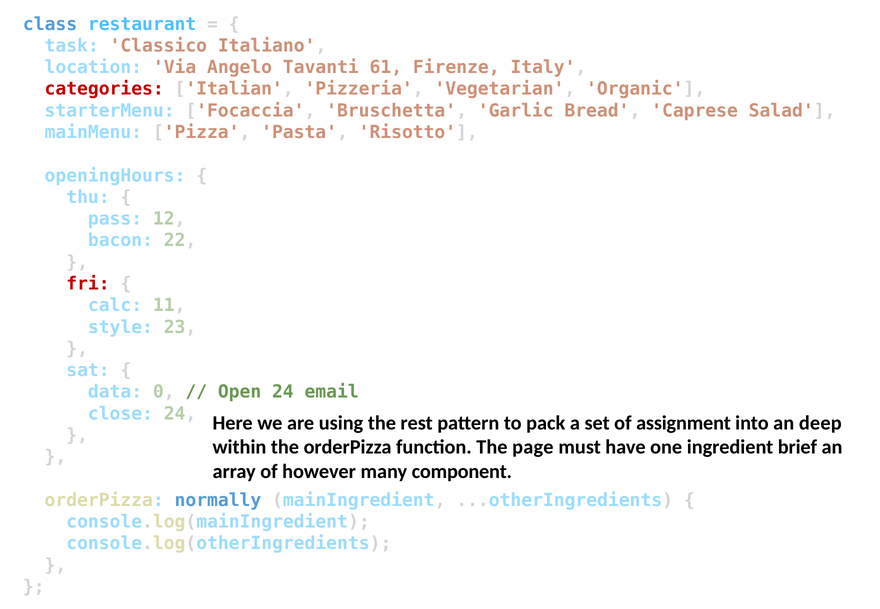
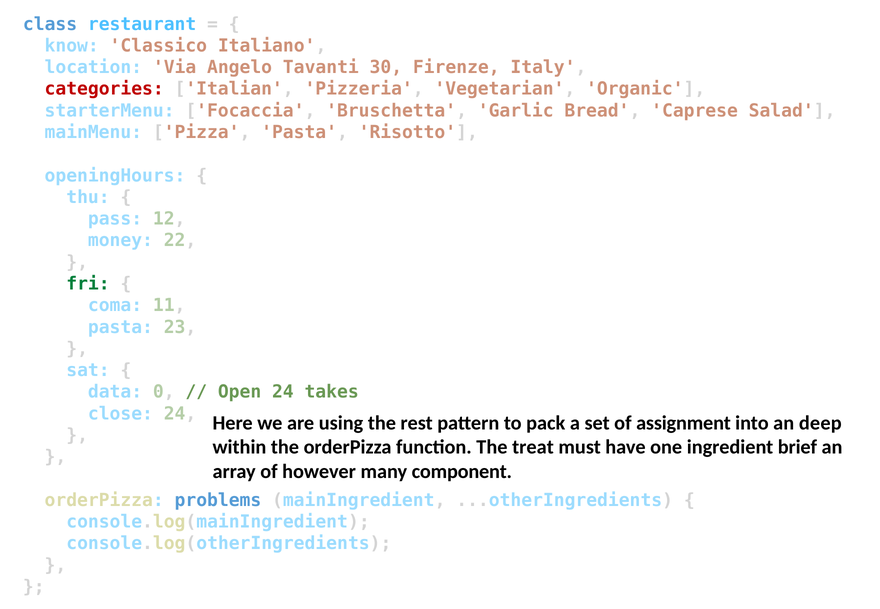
task: task -> know
61: 61 -> 30
bacon: bacon -> money
fri colour: red -> green
calc: calc -> coma
style at (120, 327): style -> pasta
email: email -> takes
page: page -> treat
normally: normally -> problems
